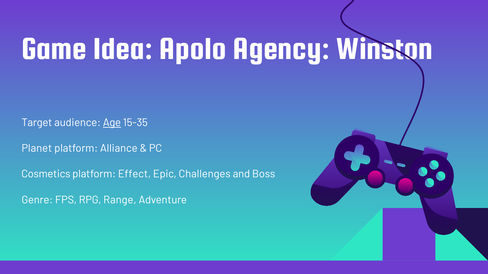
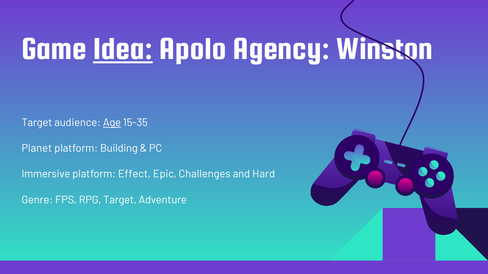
Idea underline: none -> present
Alliance: Alliance -> Building
Cosmetics: Cosmetics -> Immersive
Boss: Boss -> Hard
RPG Range: Range -> Target
